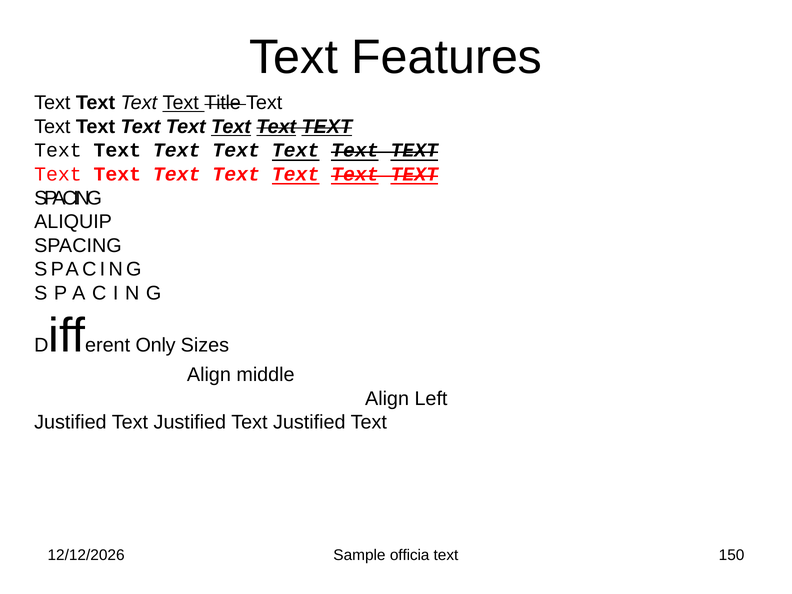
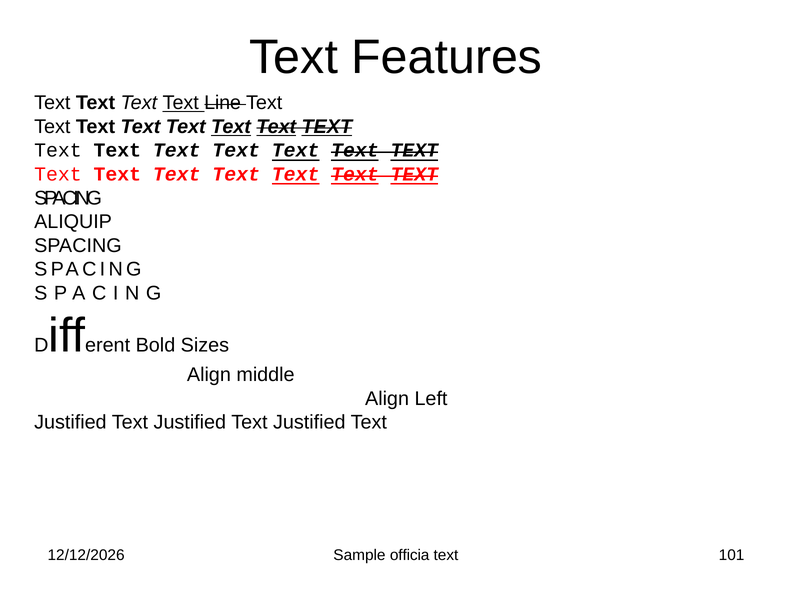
Title: Title -> Line
Only: Only -> Bold
150: 150 -> 101
